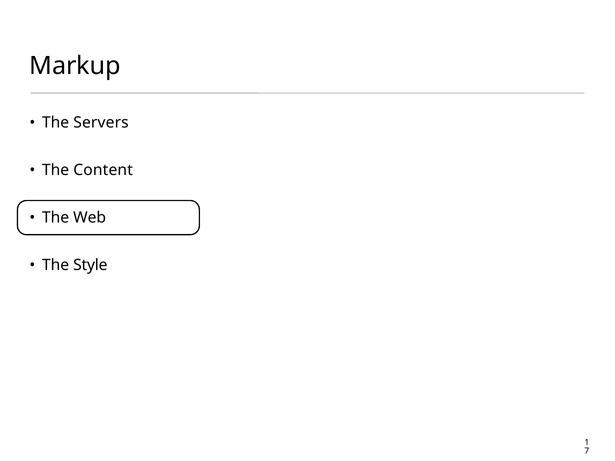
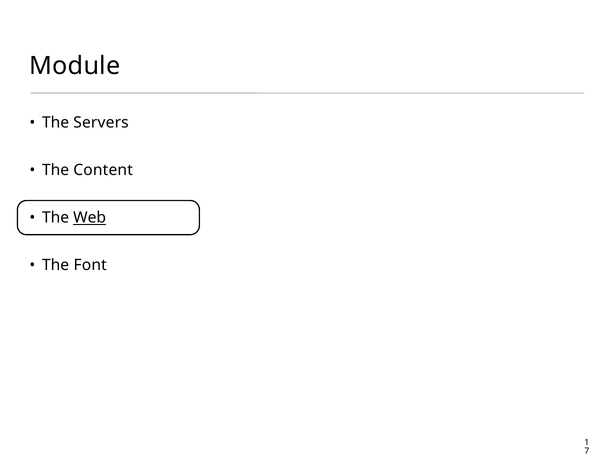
Markup: Markup -> Module
Web underline: none -> present
Style: Style -> Font
